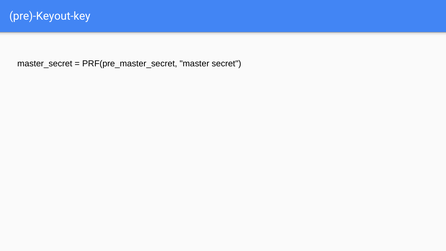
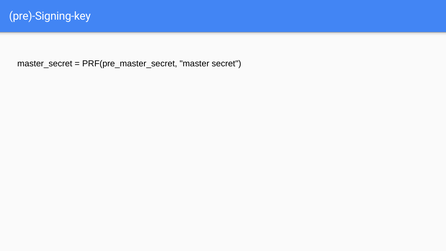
pre)-Keyout-key: pre)-Keyout-key -> pre)-Signing-key
